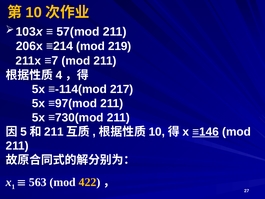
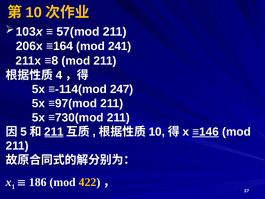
≡214: ≡214 -> ≡164
219: 219 -> 241
≡7: ≡7 -> ≡8
217: 217 -> 247
211 at (54, 132) underline: none -> present
563: 563 -> 186
